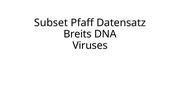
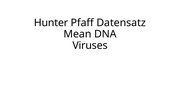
Subset: Subset -> Hunter
Breits: Breits -> Mean
